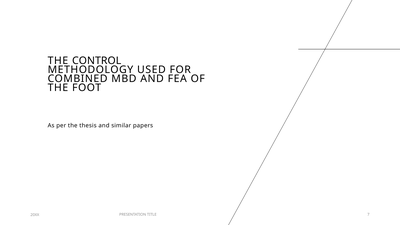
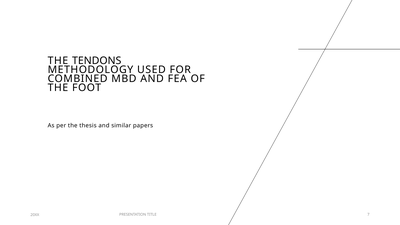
CONTROL: CONTROL -> TENDONS
